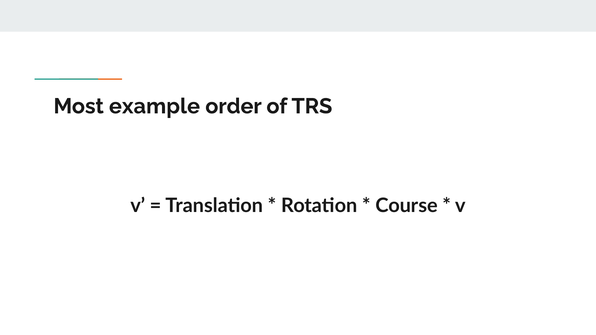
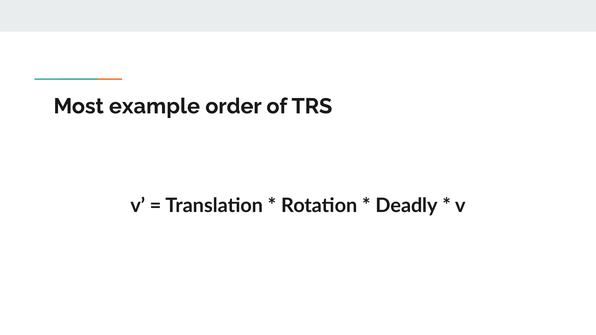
Course: Course -> Deadly
